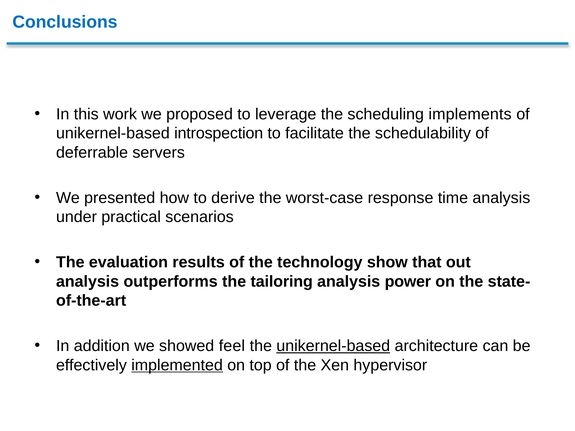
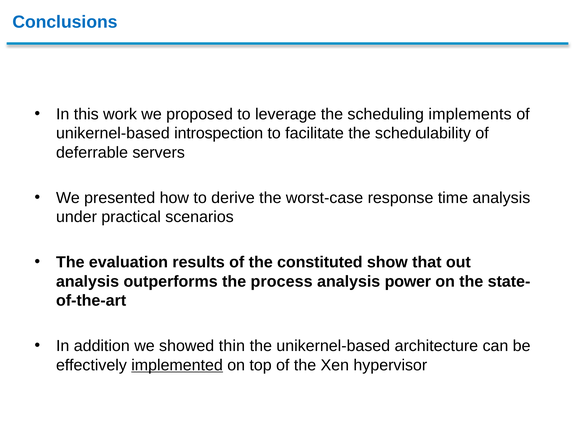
technology: technology -> constituted
tailoring: tailoring -> process
feel: feel -> thin
unikernel-based at (333, 346) underline: present -> none
